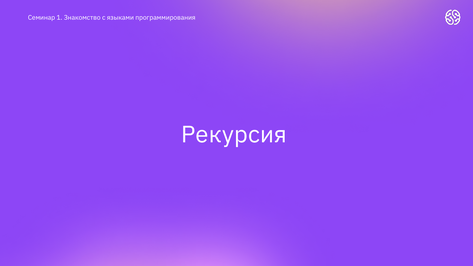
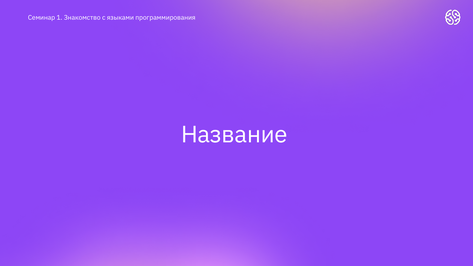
Рекурсия: Рекурсия -> Название
